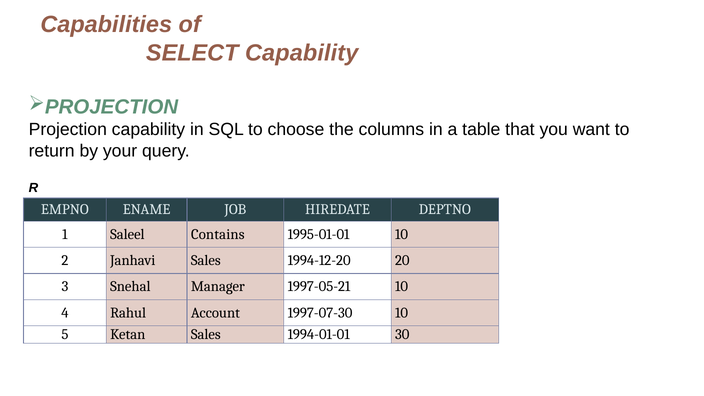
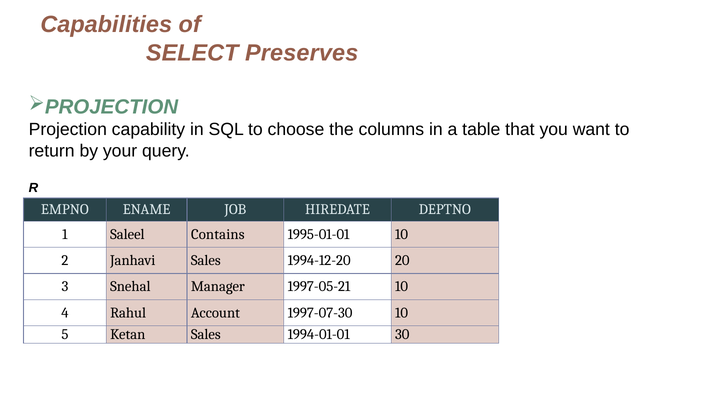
SELECT Capability: Capability -> Preserves
